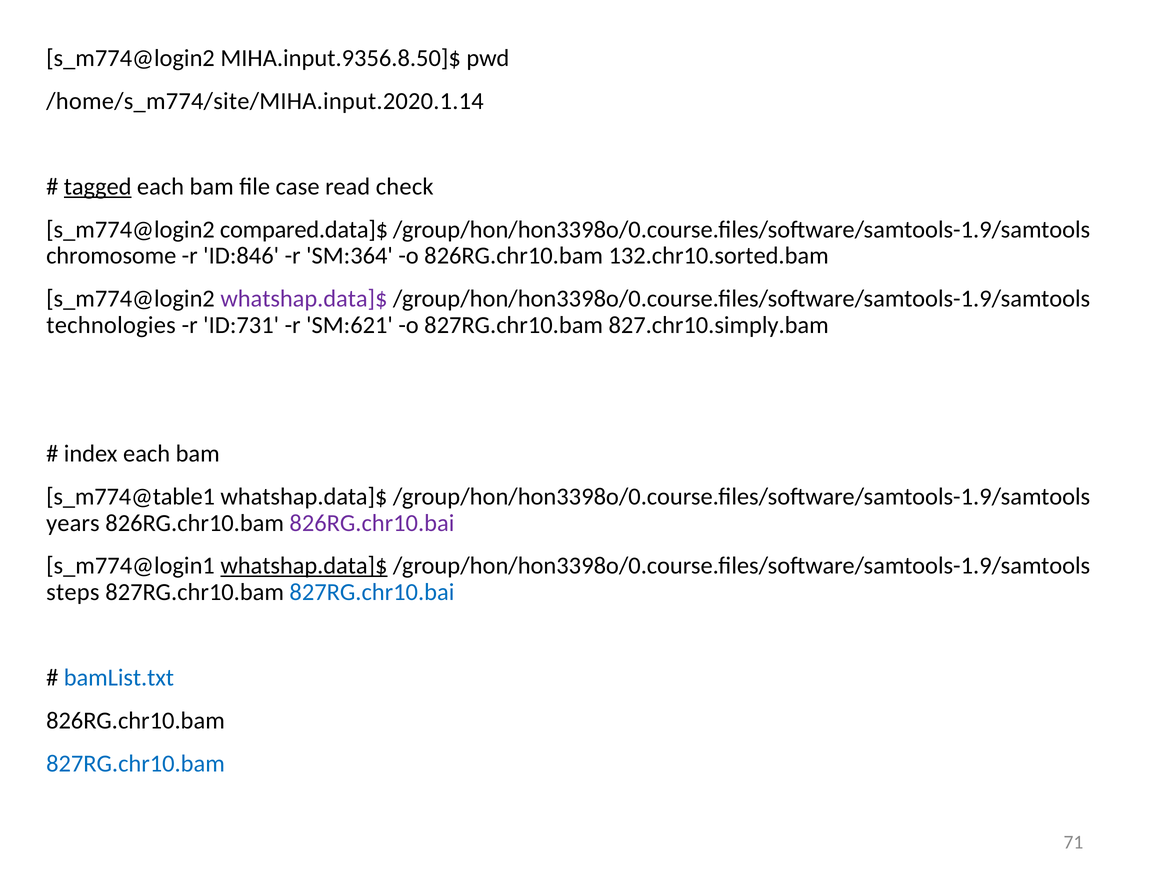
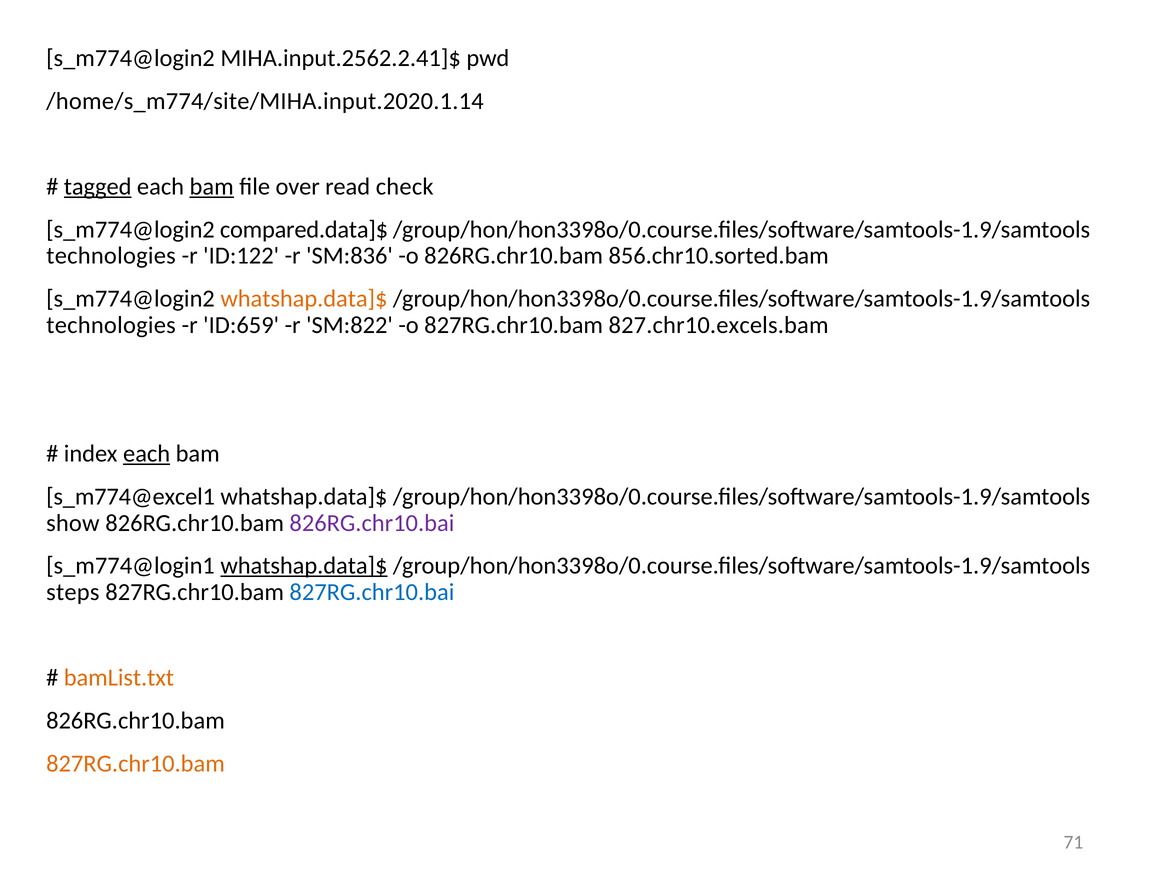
MIHA.input.9356.8.50]$: MIHA.input.9356.8.50]$ -> MIHA.input.2562.2.41]$
bam at (212, 187) underline: none -> present
case: case -> over
chromosome at (111, 256): chromosome -> technologies
ID:846: ID:846 -> ID:122
SM:364: SM:364 -> SM:836
132.chr10.sorted.bam: 132.chr10.sorted.bam -> 856.chr10.sorted.bam
whatshap.data]$ at (304, 299) colour: purple -> orange
ID:731: ID:731 -> ID:659
SM:621: SM:621 -> SM:822
827.chr10.simply.bam: 827.chr10.simply.bam -> 827.chr10.excels.bam
each at (147, 454) underline: none -> present
s_m774@table1: s_m774@table1 -> s_m774@excel1
years: years -> show
bamList.txt colour: blue -> orange
827RG.chr10.bam at (136, 763) colour: blue -> orange
